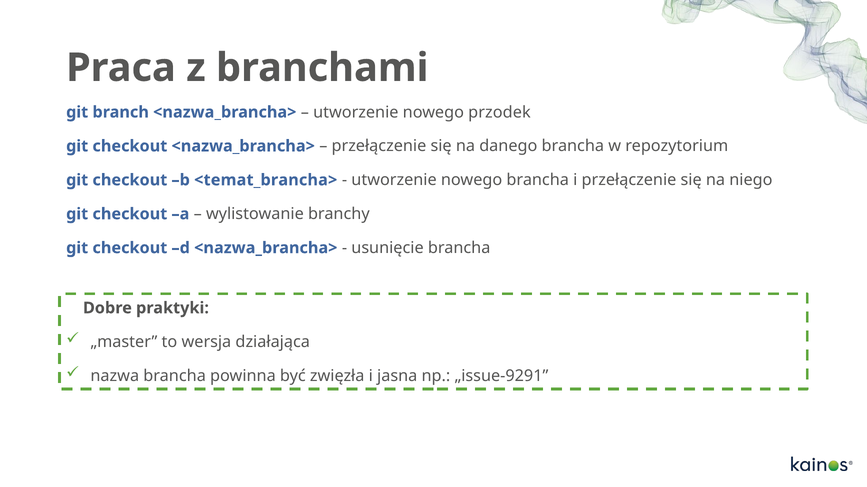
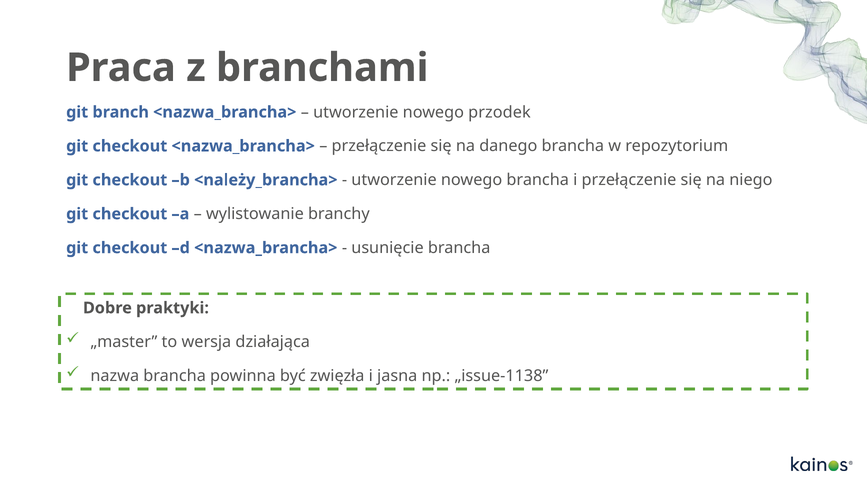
<temat_brancha>: <temat_brancha> -> <należy_brancha>
„issue-9291: „issue-9291 -> „issue-1138
